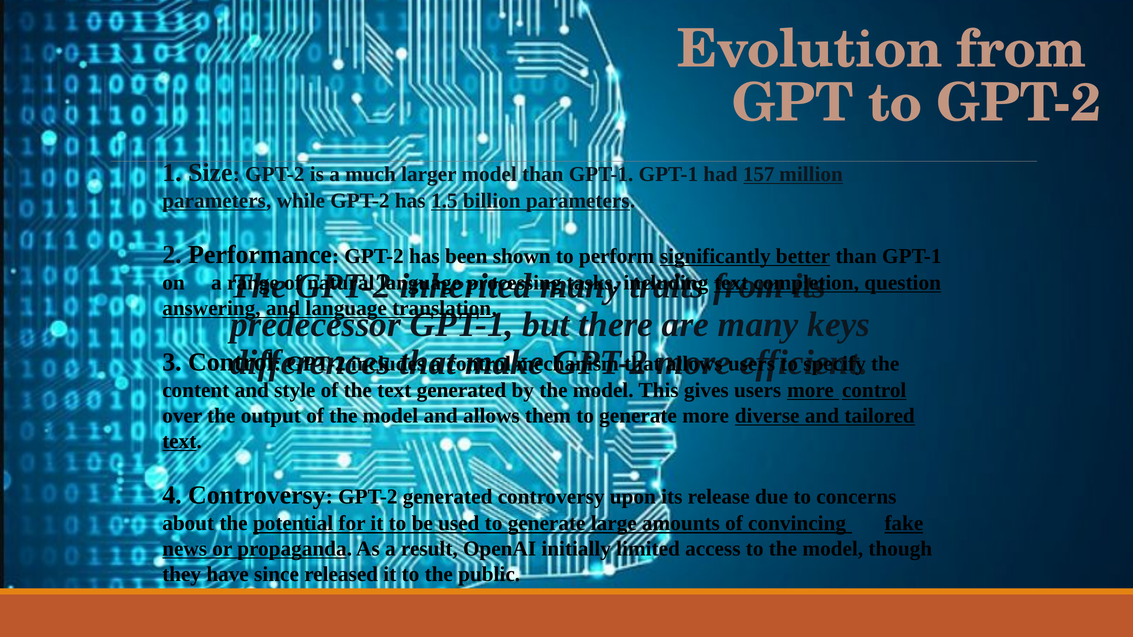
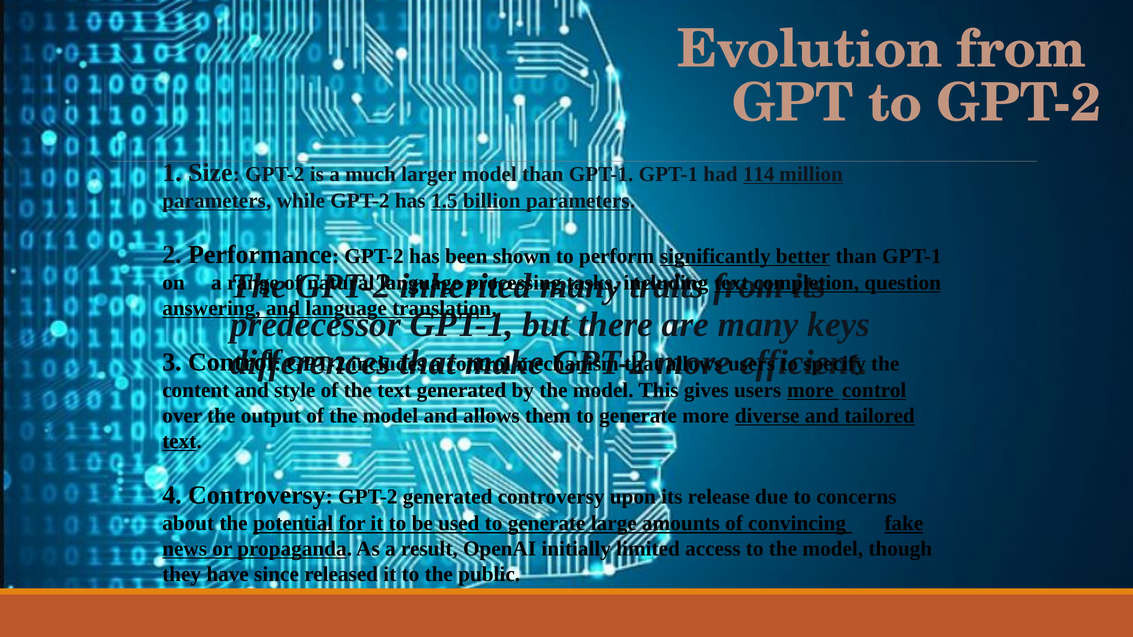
157: 157 -> 114
